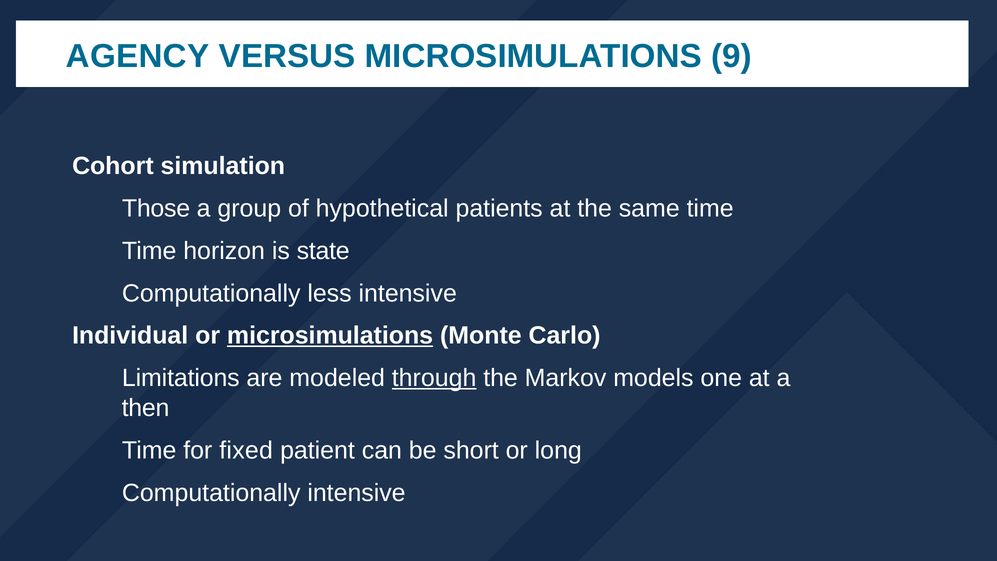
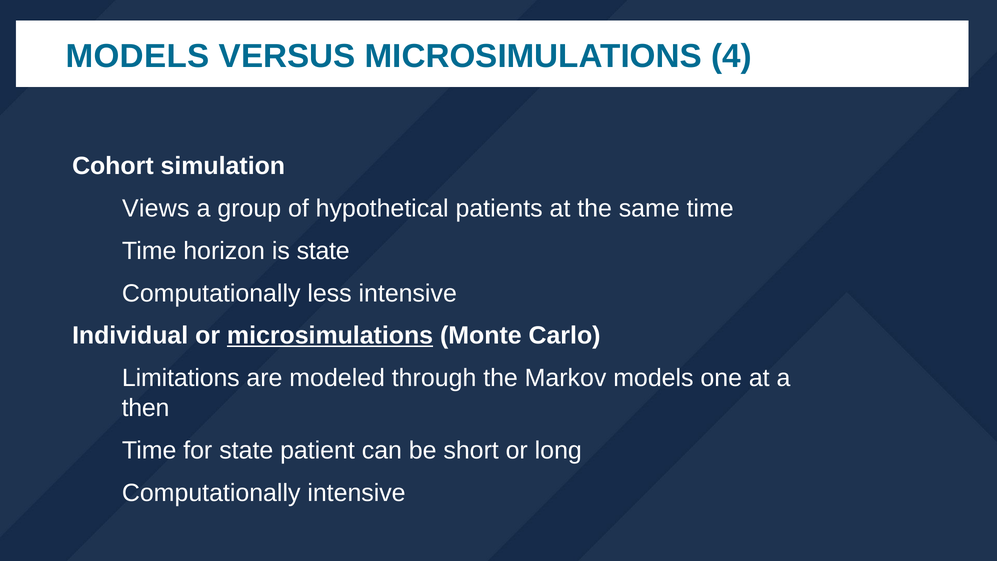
AGENCY at (138, 56): AGENCY -> MODELS
9: 9 -> 4
Those: Those -> Views
through underline: present -> none
for fixed: fixed -> state
